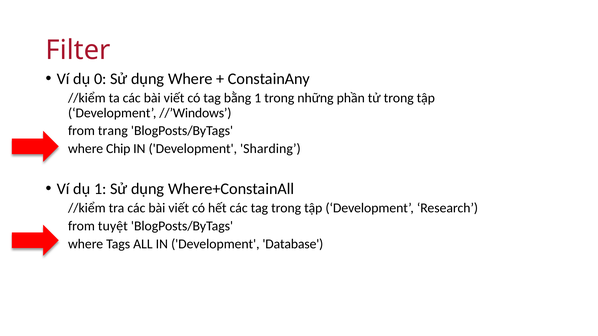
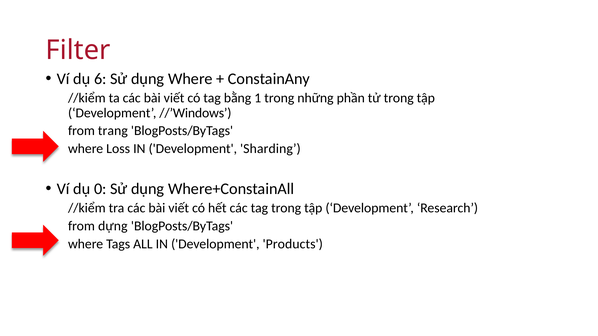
0: 0 -> 6
Chip: Chip -> Loss
dụ 1: 1 -> 0
tuyệt: tuyệt -> dựng
Database: Database -> Products
